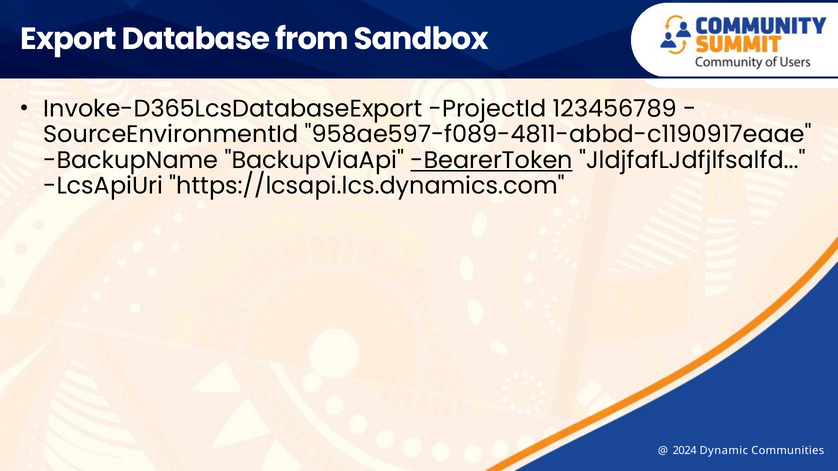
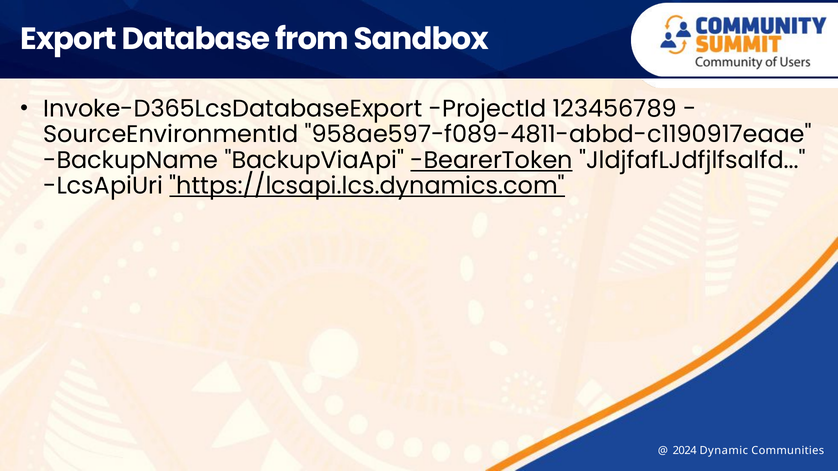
https://lcsapi.lcs.dynamics.com underline: none -> present
